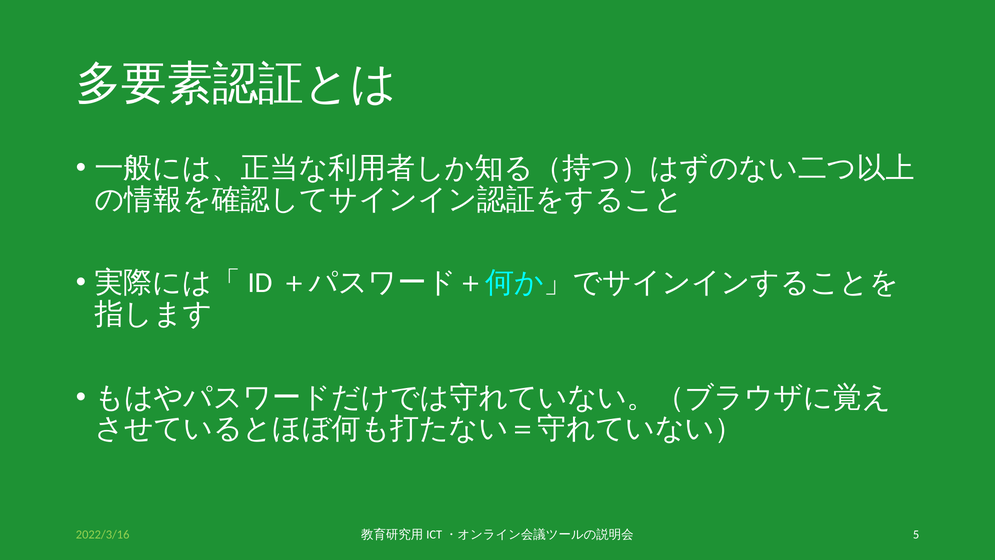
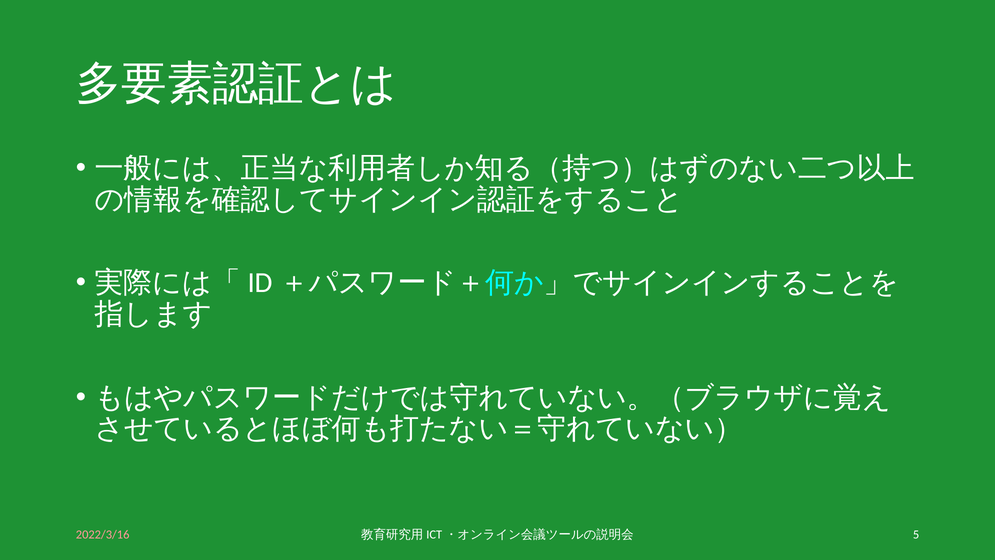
2022/3/16 colour: light green -> pink
